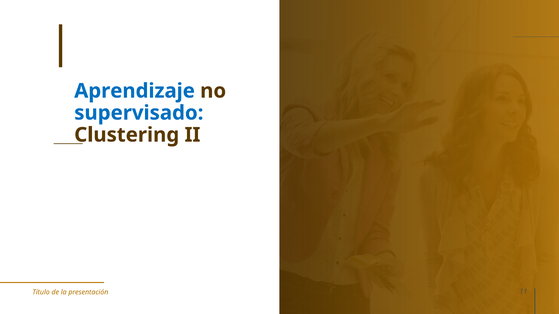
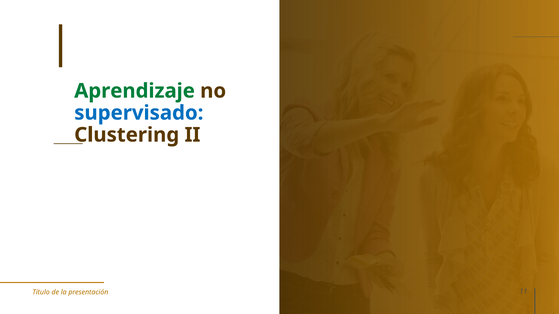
Aprendizaje colour: blue -> green
